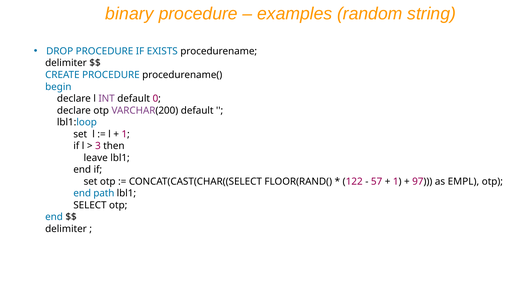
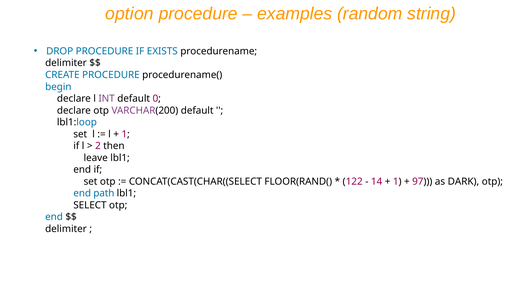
binary: binary -> option
3: 3 -> 2
57: 57 -> 14
EMPL: EMPL -> DARK
